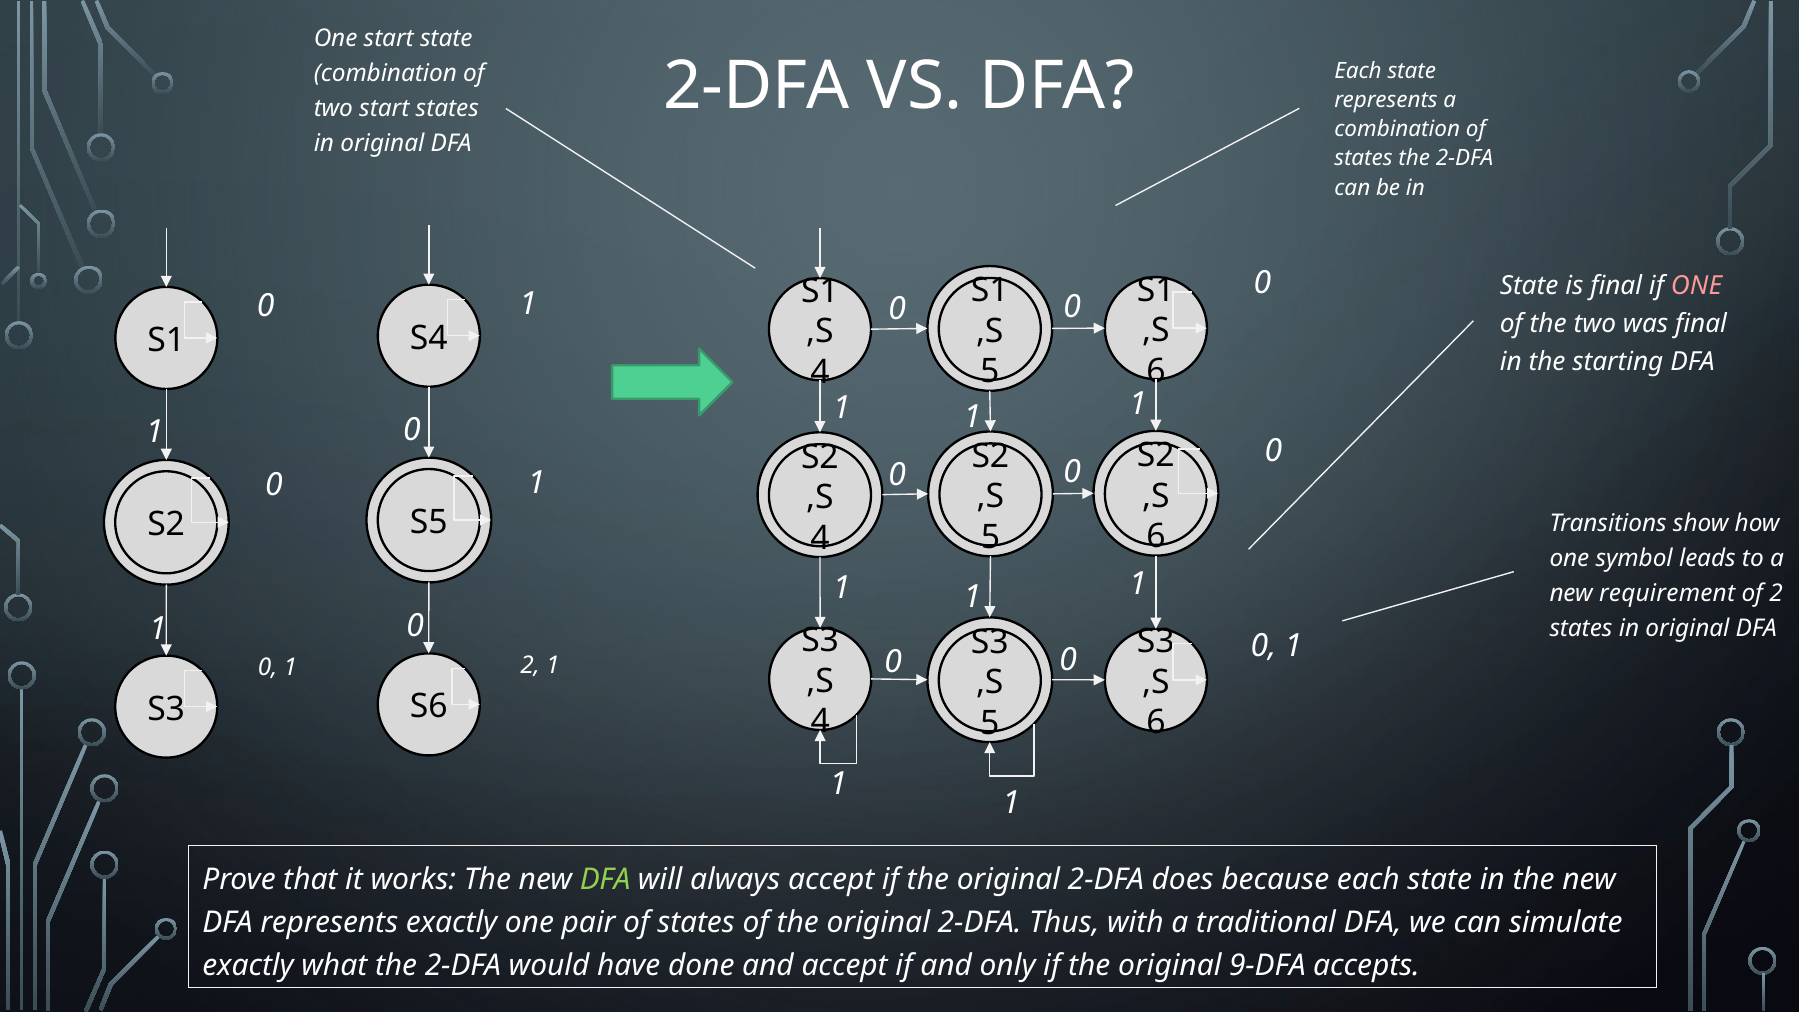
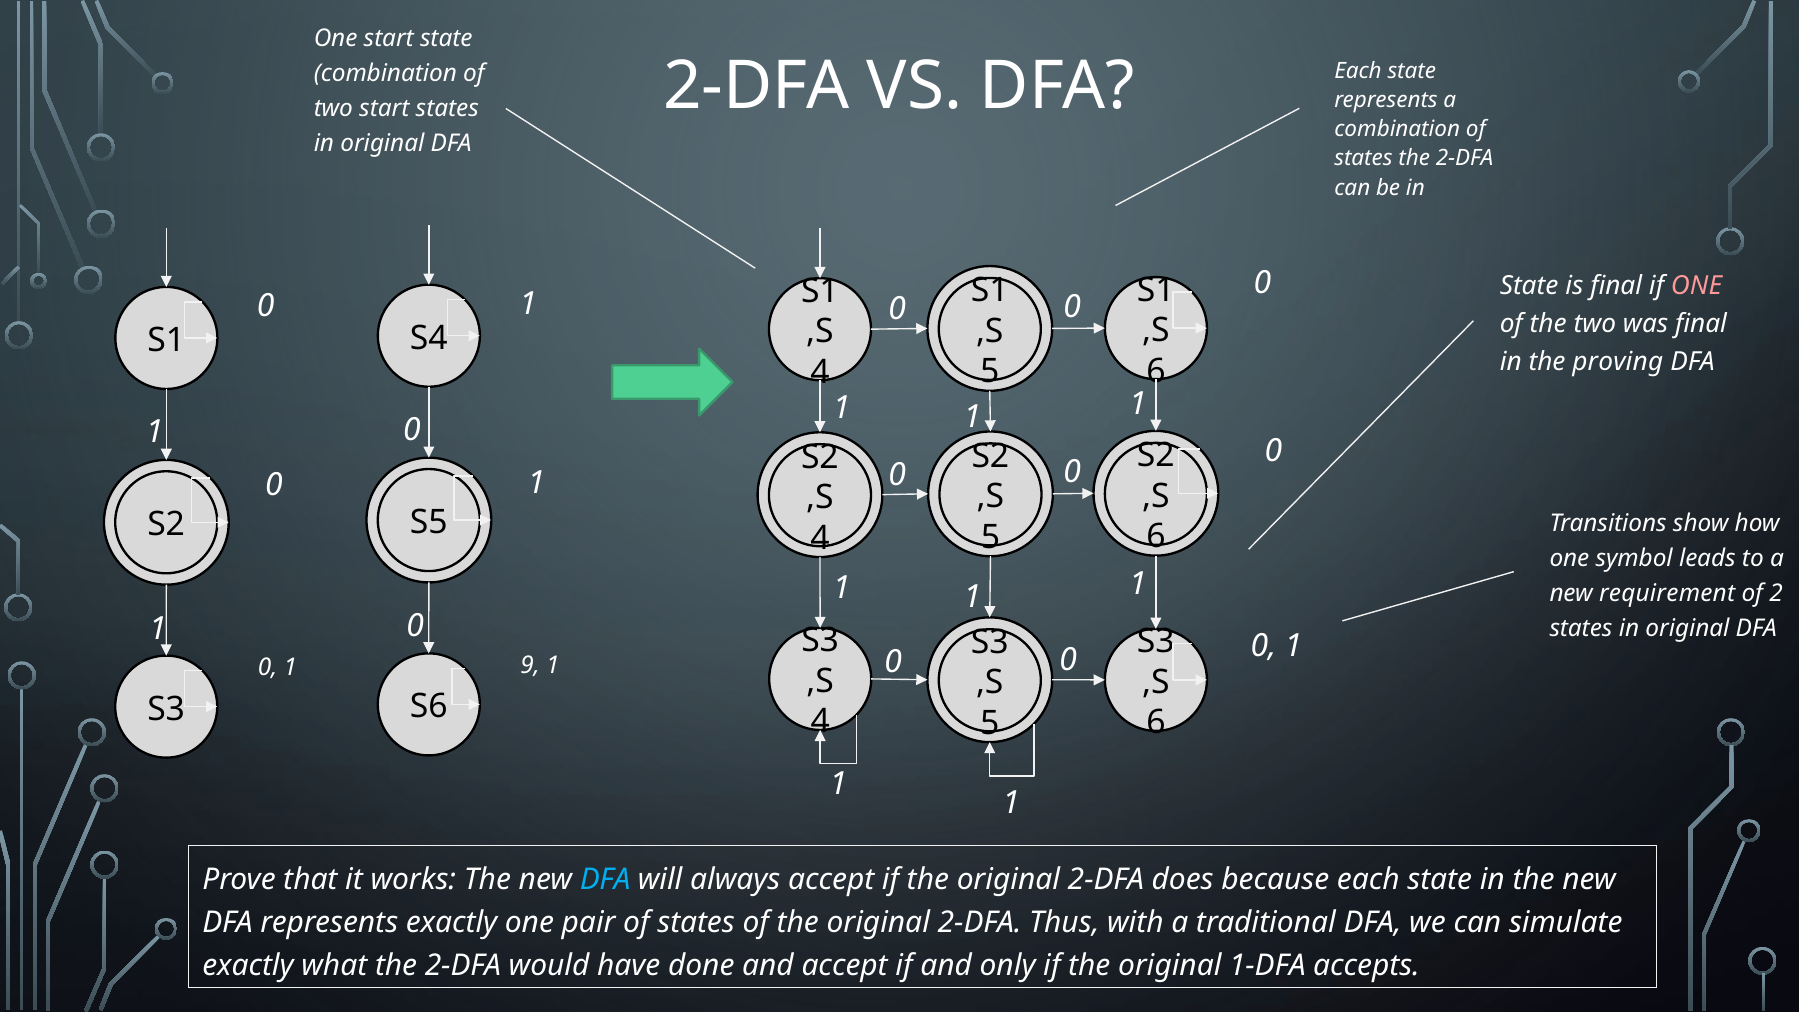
starting: starting -> proving
2 at (530, 665): 2 -> 9
DFA at (605, 879) colour: light green -> light blue
9-DFA: 9-DFA -> 1-DFA
